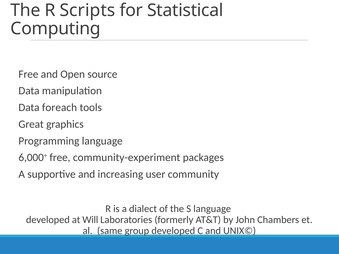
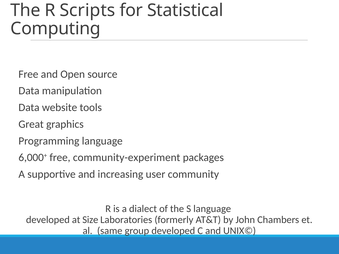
foreach: foreach -> website
Will: Will -> Size
